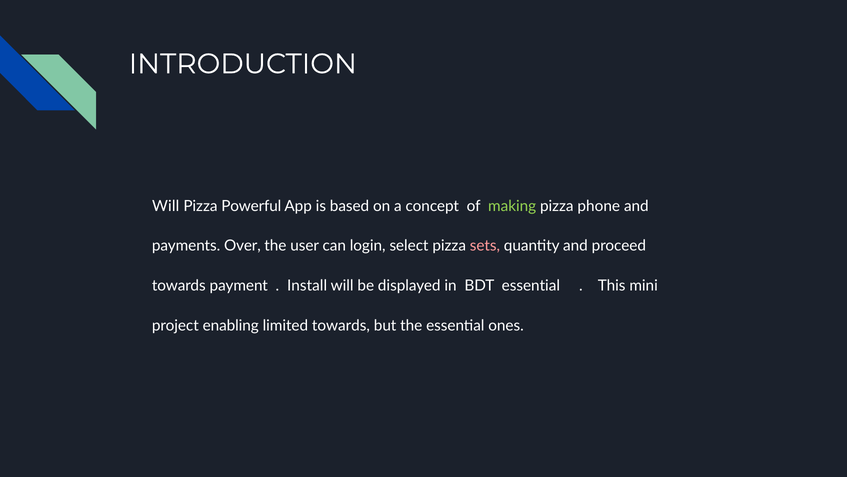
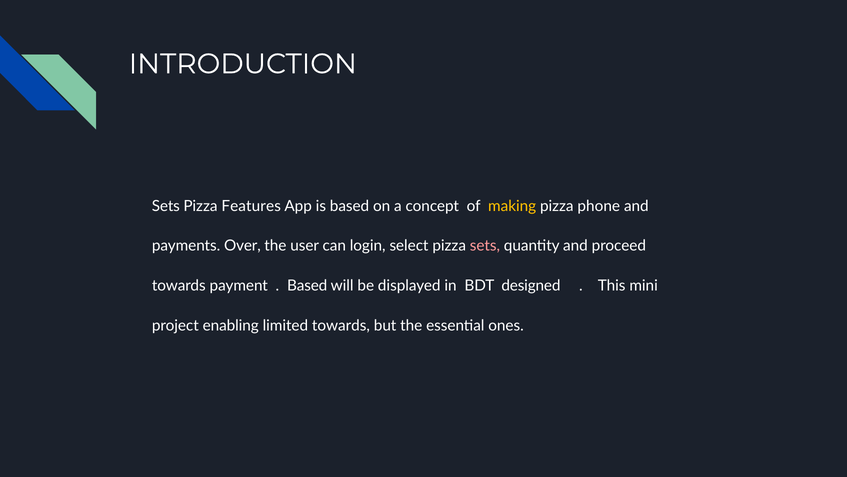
Will at (166, 206): Will -> Sets
Powerful: Powerful -> Features
making colour: light green -> yellow
Install at (307, 286): Install -> Based
BDT essential: essential -> designed
